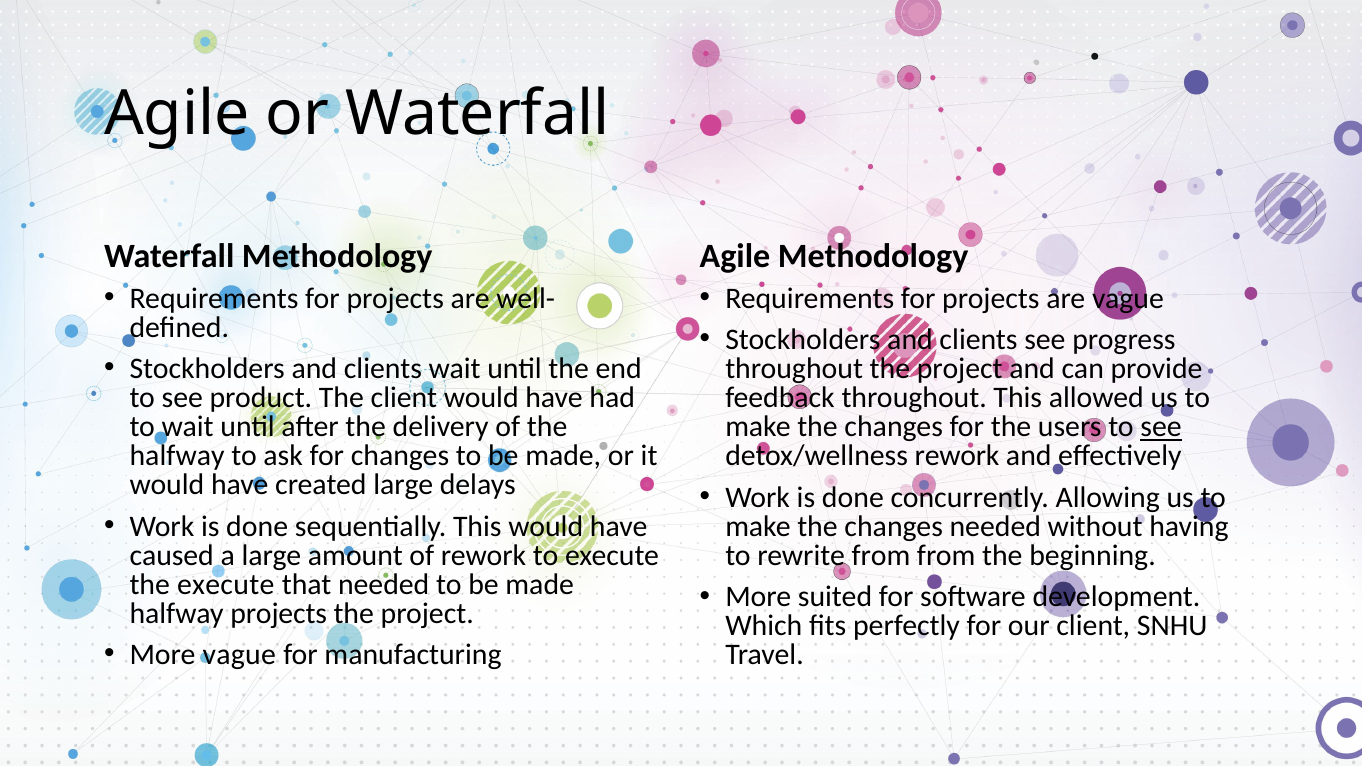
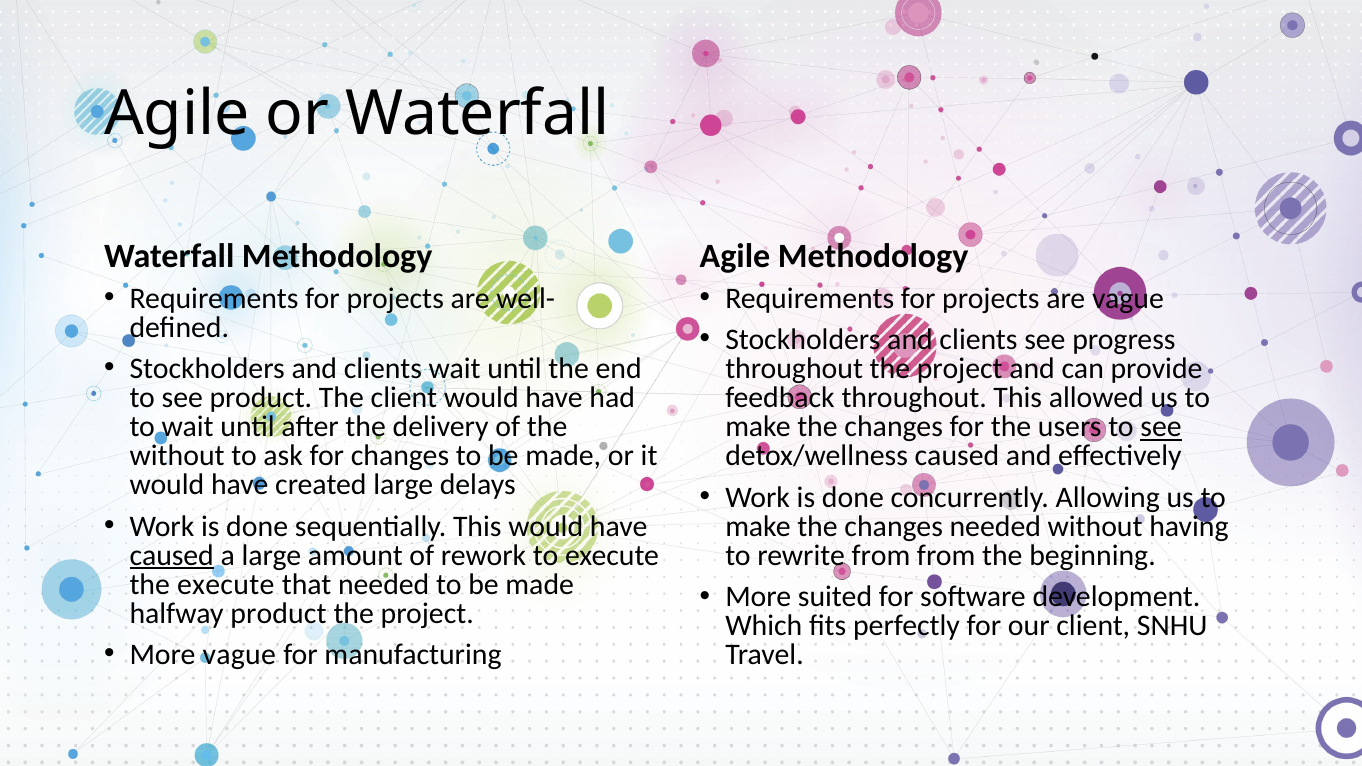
halfway at (177, 456): halfway -> without
detox/wellness rework: rework -> caused
caused at (172, 555) underline: none -> present
halfway projects: projects -> product
